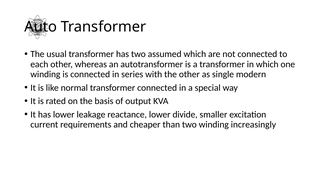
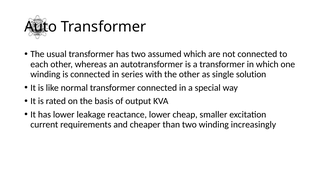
modern: modern -> solution
divide: divide -> cheap
